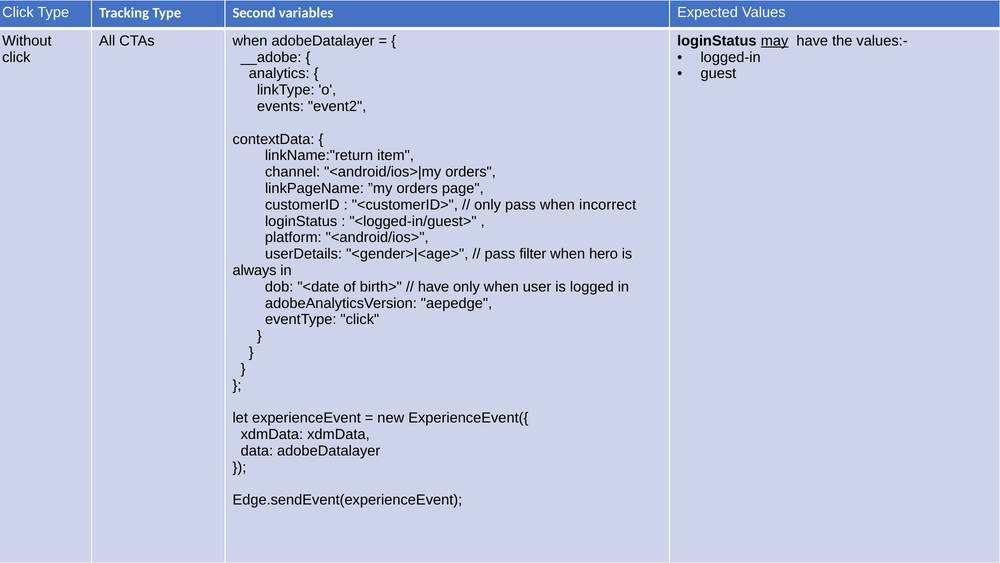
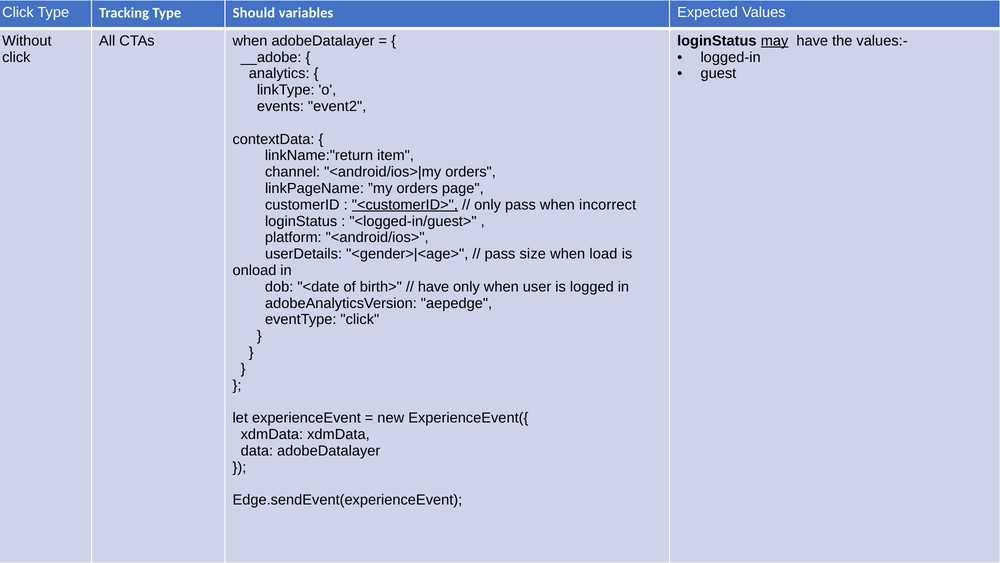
Second: Second -> Should
<customerID> underline: none -> present
filter: filter -> size
hero: hero -> load
always: always -> onload
